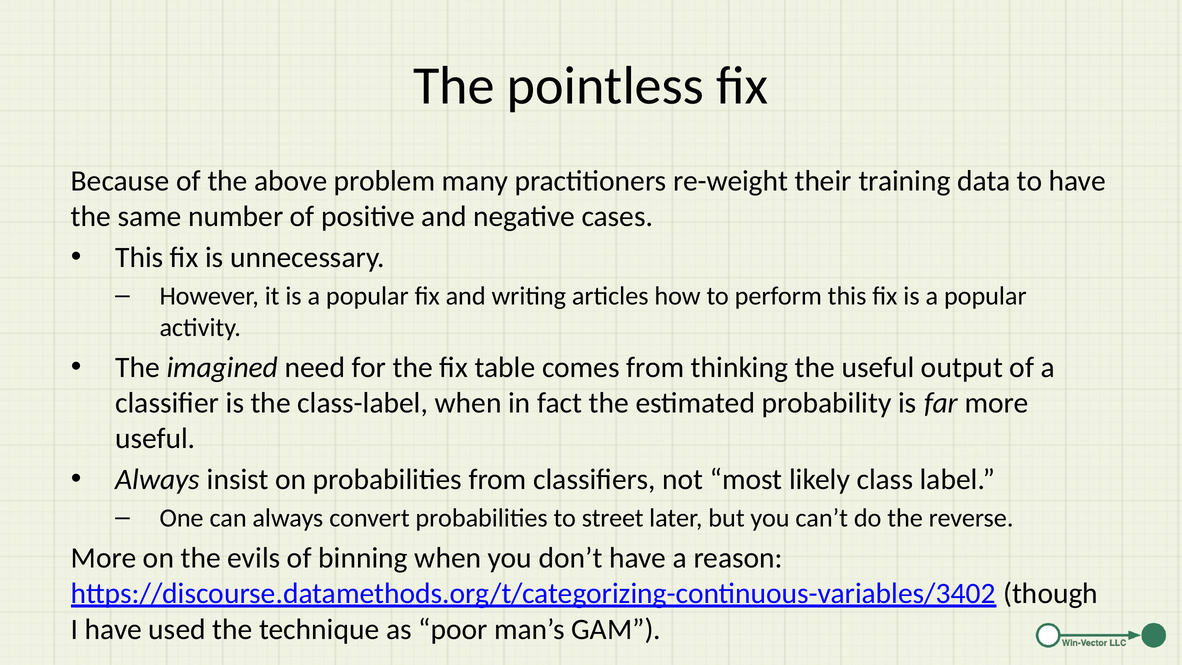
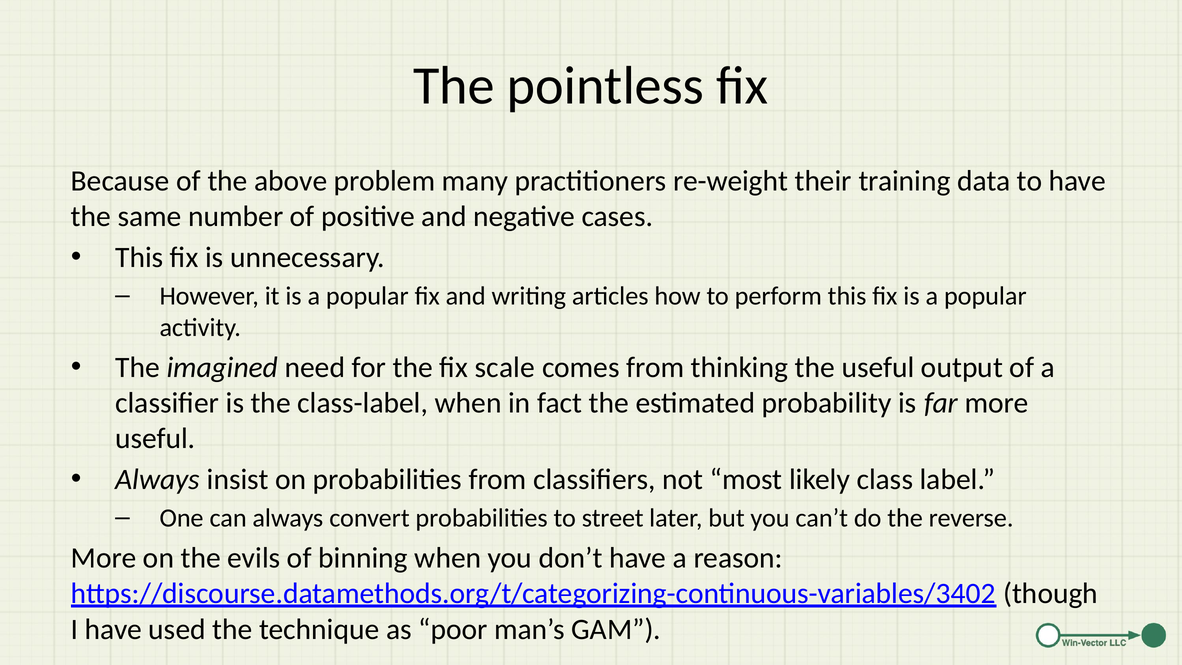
table: table -> scale
